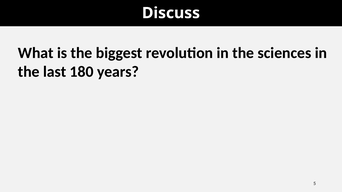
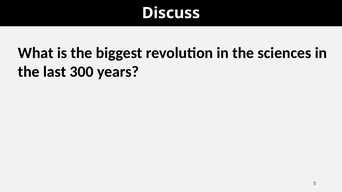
180: 180 -> 300
